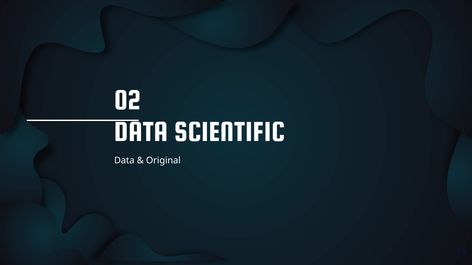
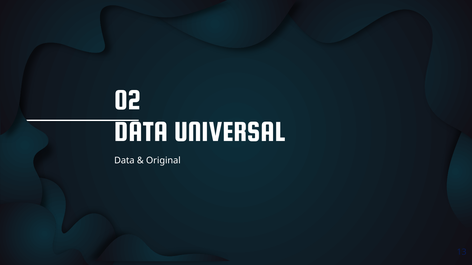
SCIENTIFIC: SCIENTIFIC -> UNIVERSAL
